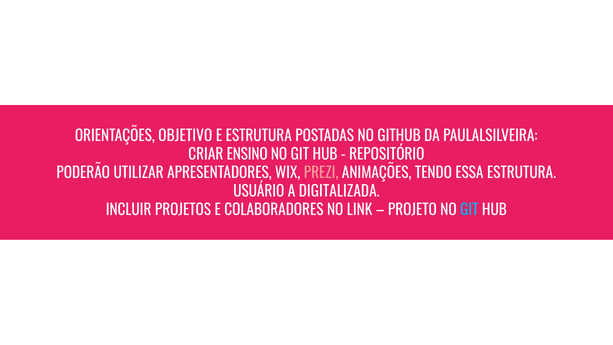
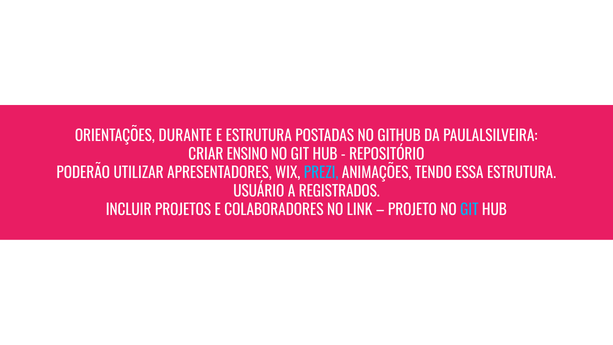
OBJETIVO: OBJETIVO -> DURANTE
PREZI colour: pink -> light blue
DIGITALIZADA: DIGITALIZADA -> REGISTRADOS
